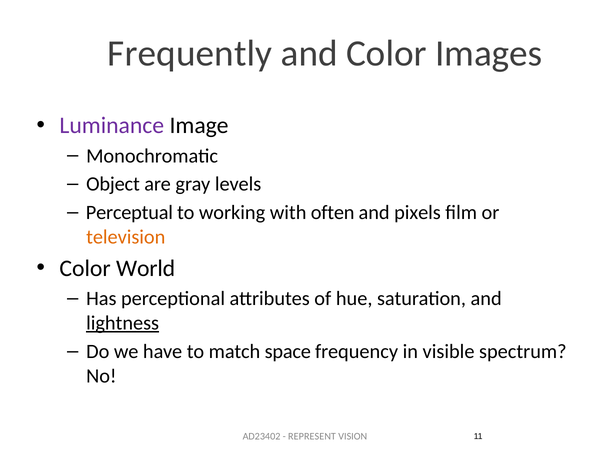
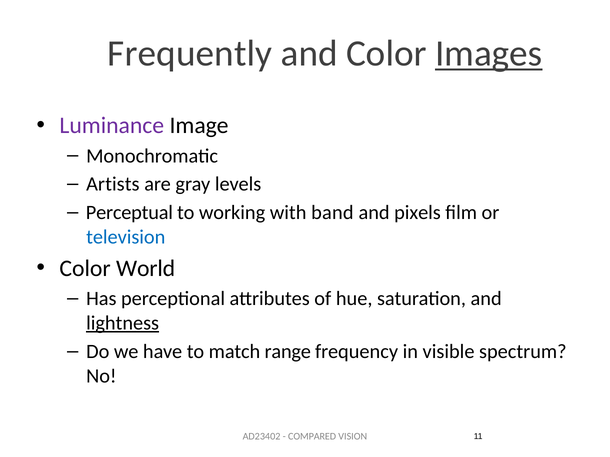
Images underline: none -> present
Object: Object -> Artists
often: often -> band
television colour: orange -> blue
space: space -> range
REPRESENT: REPRESENT -> COMPARED
